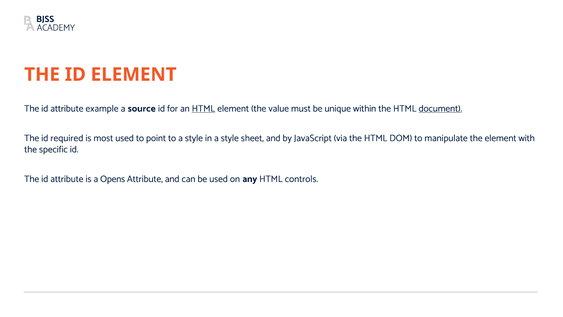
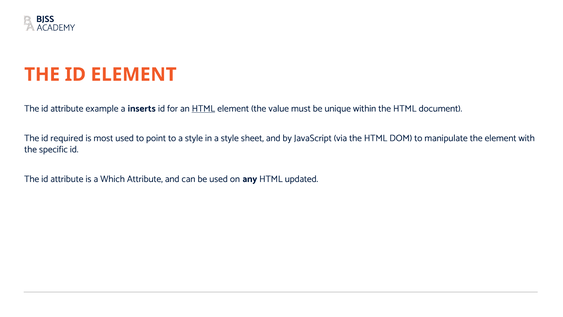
source: source -> inserts
document underline: present -> none
Opens: Opens -> Which
controls: controls -> updated
